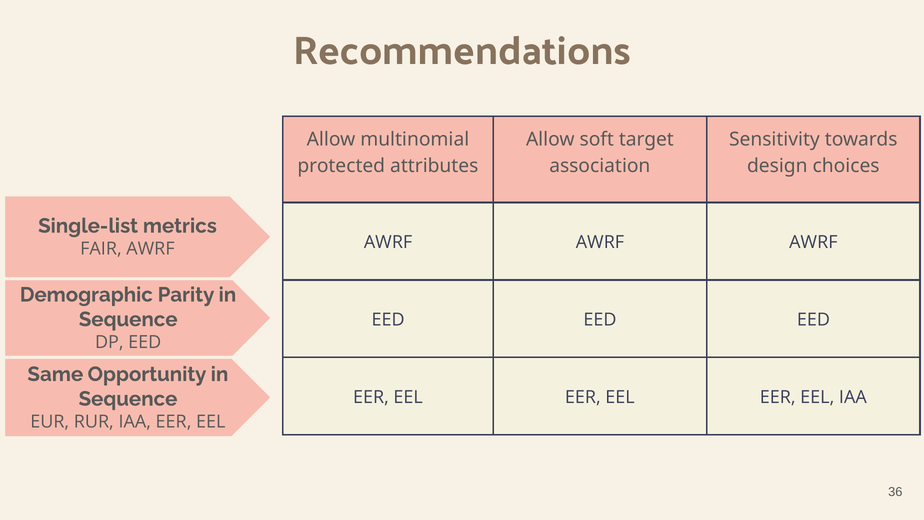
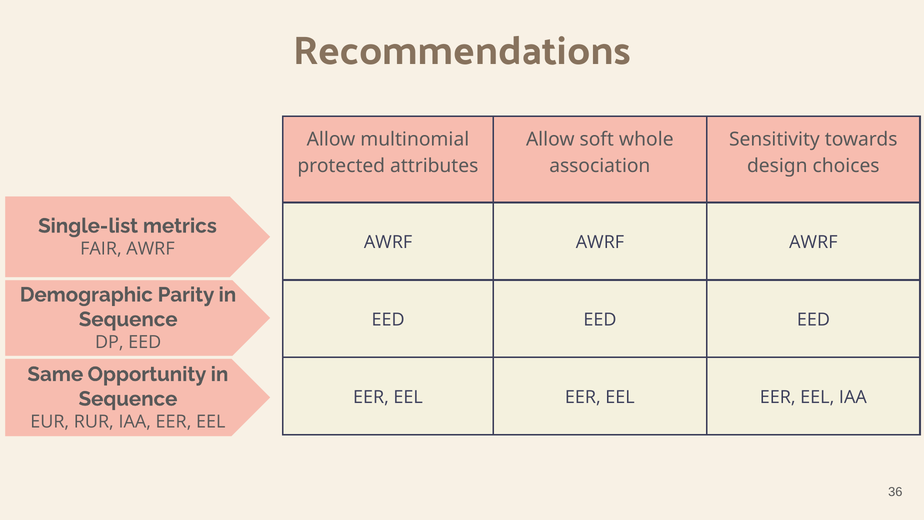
target: target -> whole
